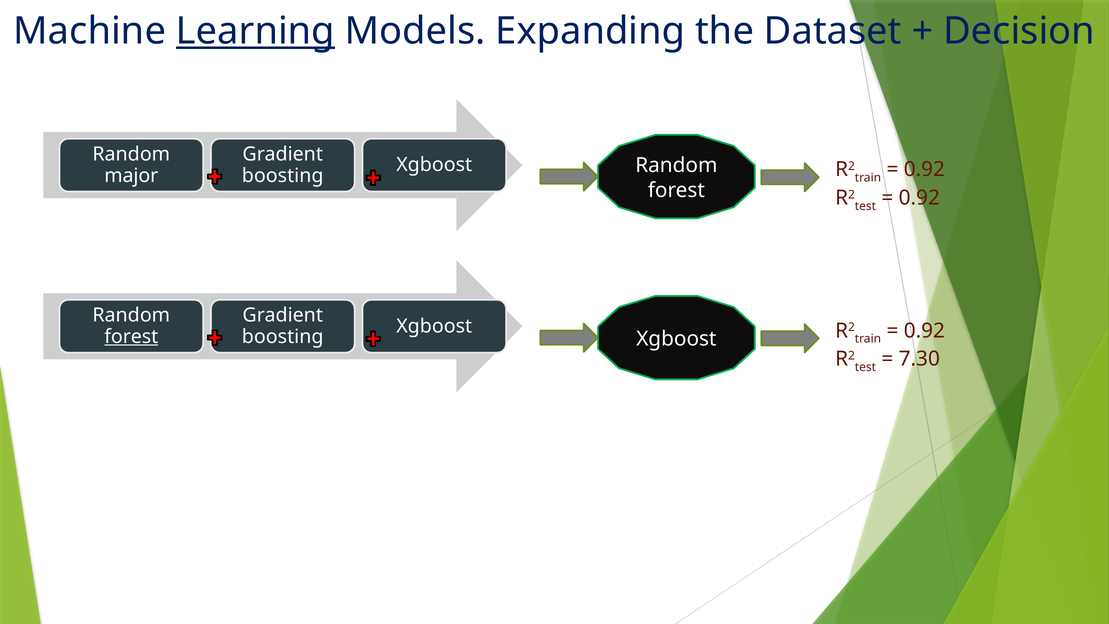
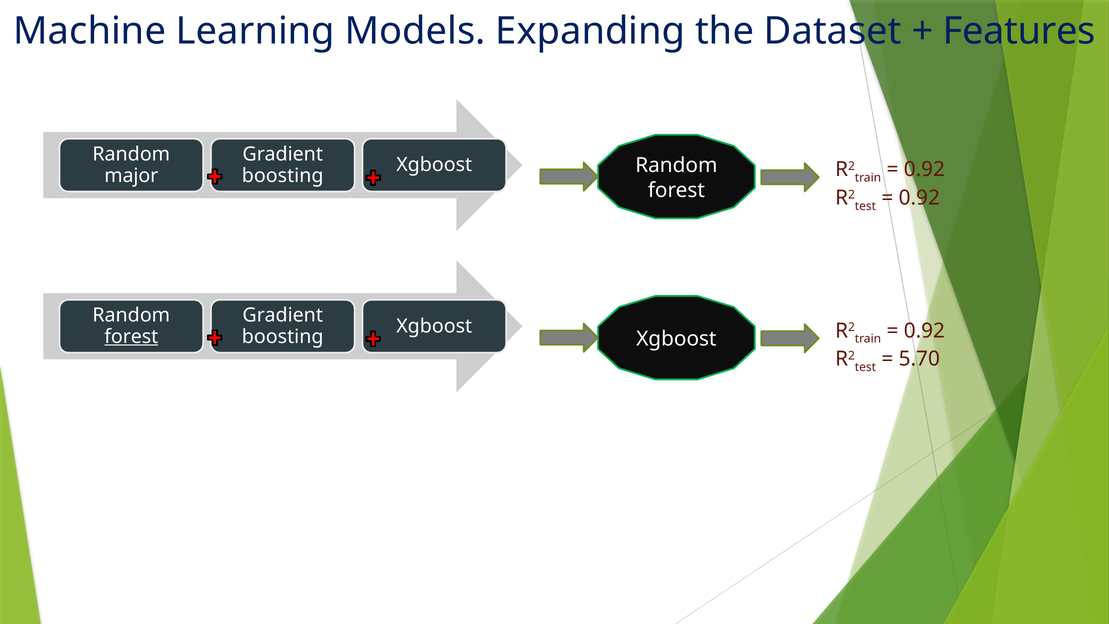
Learning underline: present -> none
Decision: Decision -> Features
7.30: 7.30 -> 5.70
